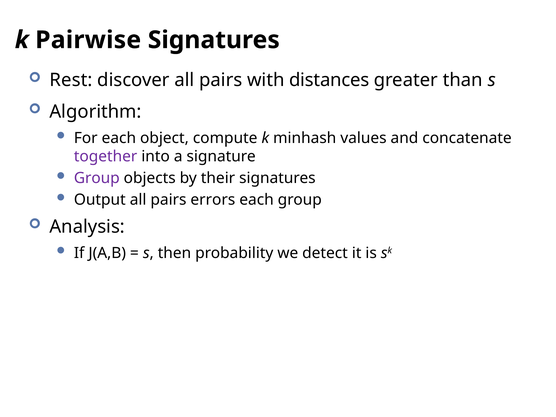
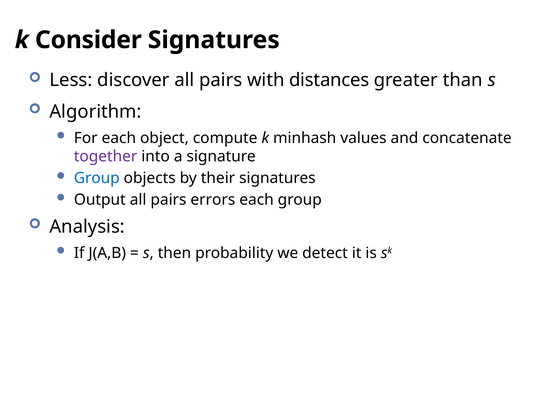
Pairwise: Pairwise -> Consider
Rest: Rest -> Less
Group at (97, 178) colour: purple -> blue
